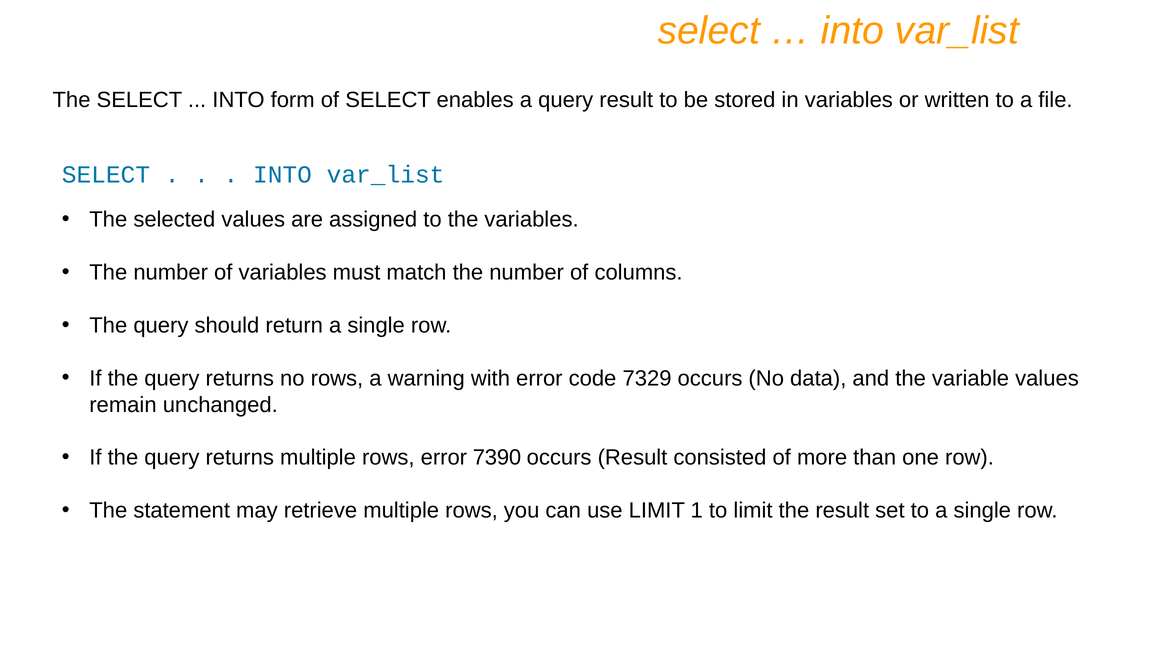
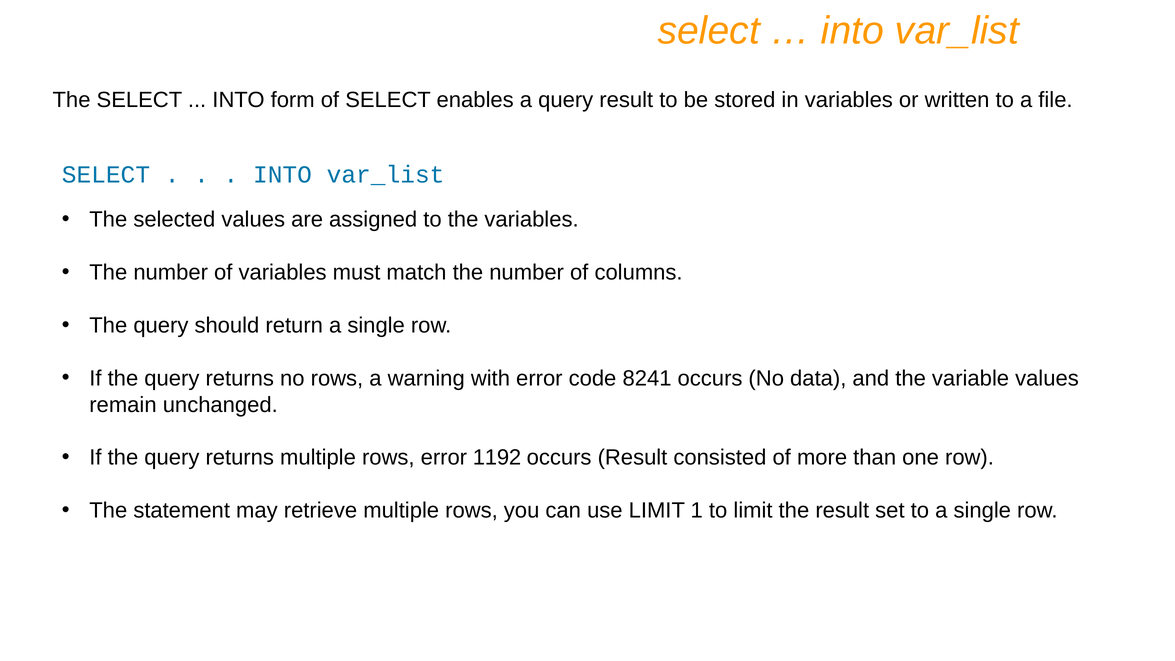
7329: 7329 -> 8241
7390: 7390 -> 1192
